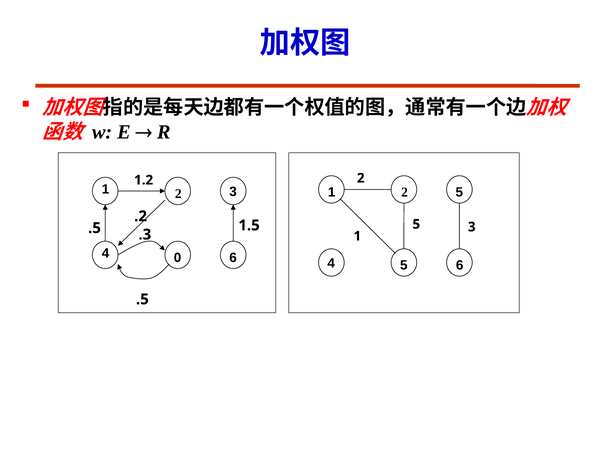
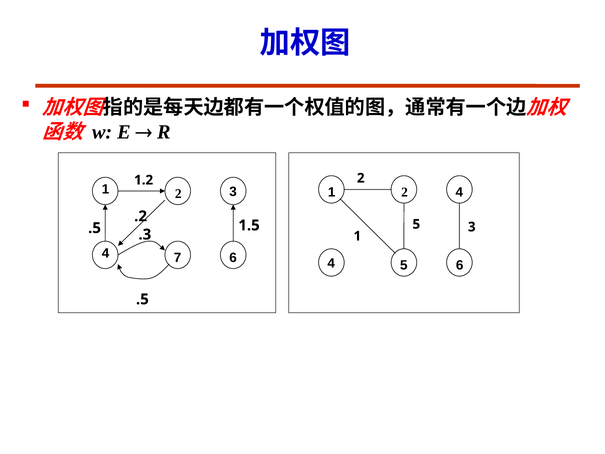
2 5: 5 -> 4
0: 0 -> 7
